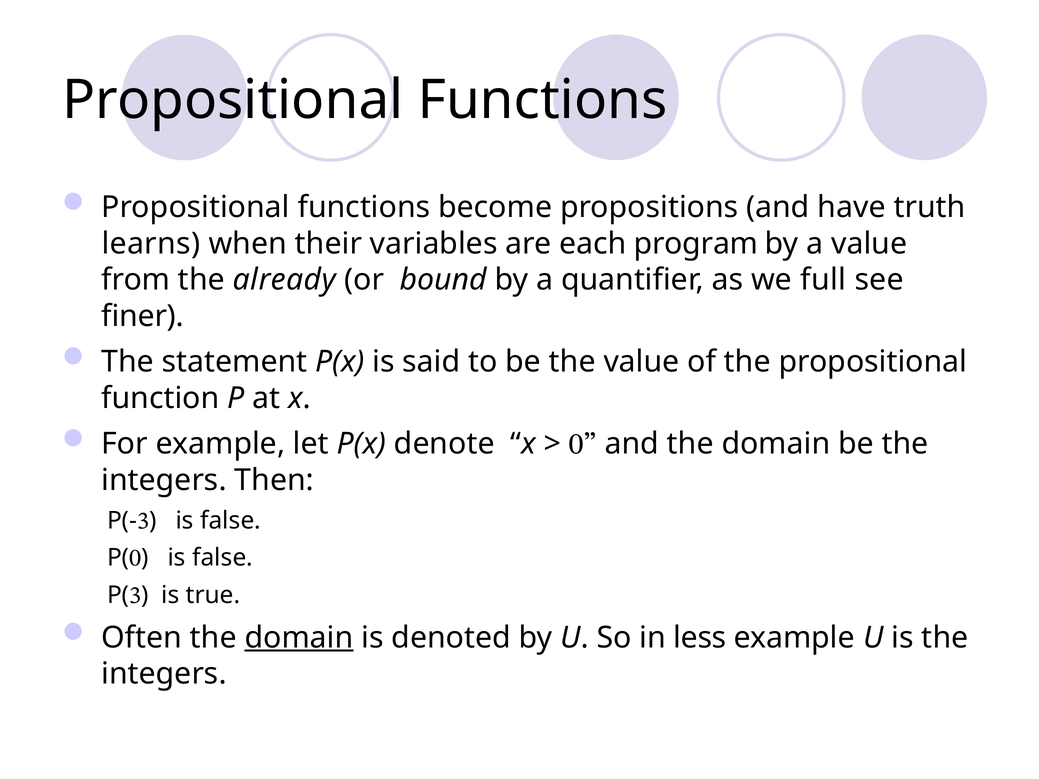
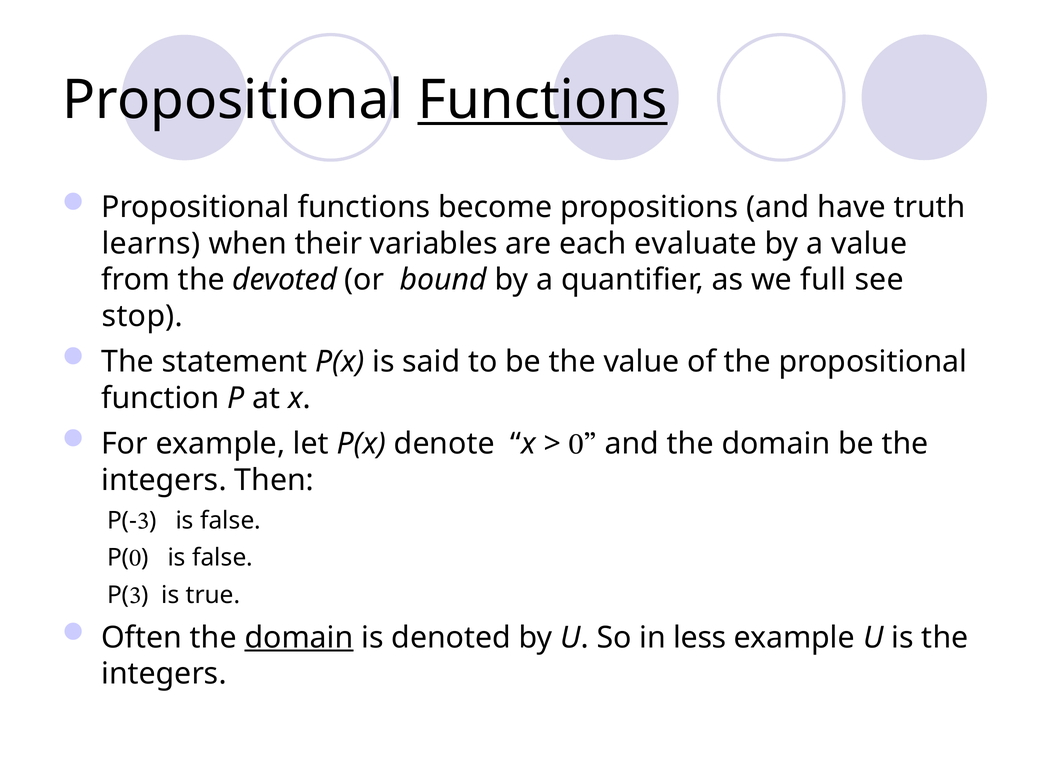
Functions at (543, 100) underline: none -> present
program: program -> evaluate
already: already -> devoted
finer: finer -> stop
